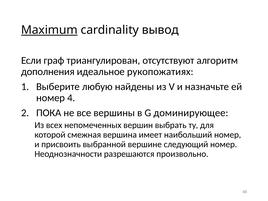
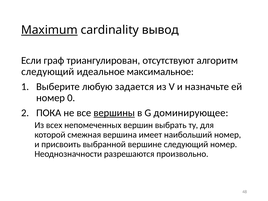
дополнения at (48, 72): дополнения -> следующий
рукопожатиях: рукопожатиях -> максимальное
найдены: найдены -> задается
4: 4 -> 0
вершины underline: none -> present
